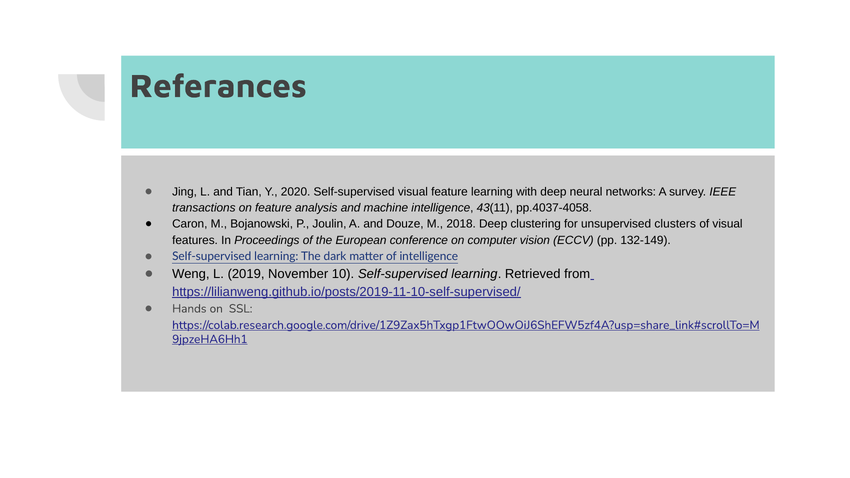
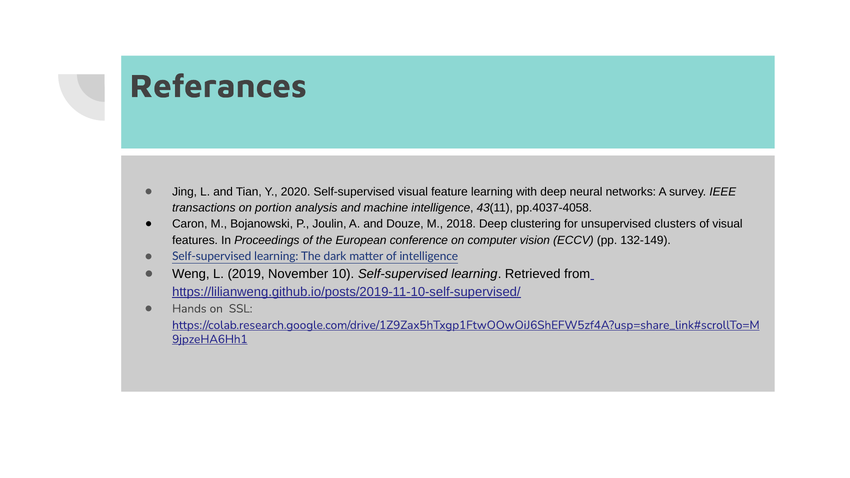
on feature: feature -> portion
